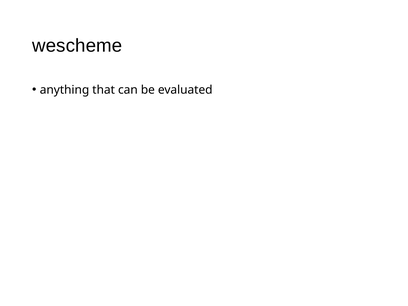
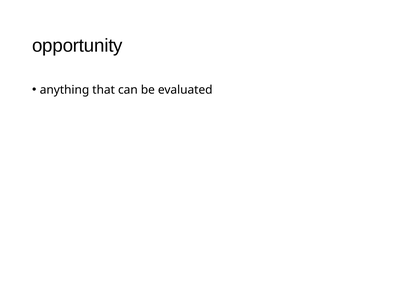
wescheme: wescheme -> opportunity
